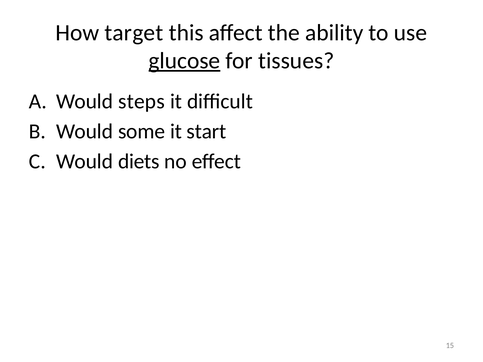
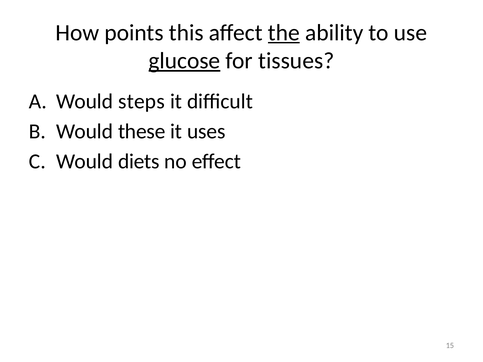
target: target -> points
the underline: none -> present
some: some -> these
start: start -> uses
